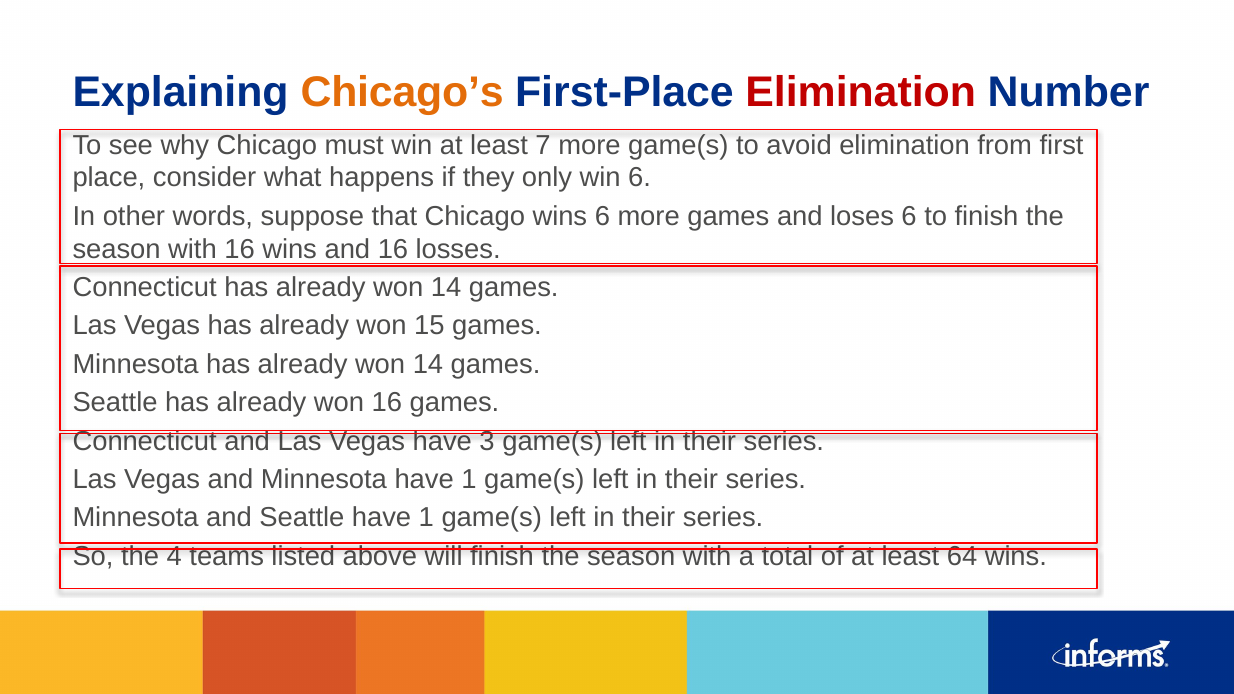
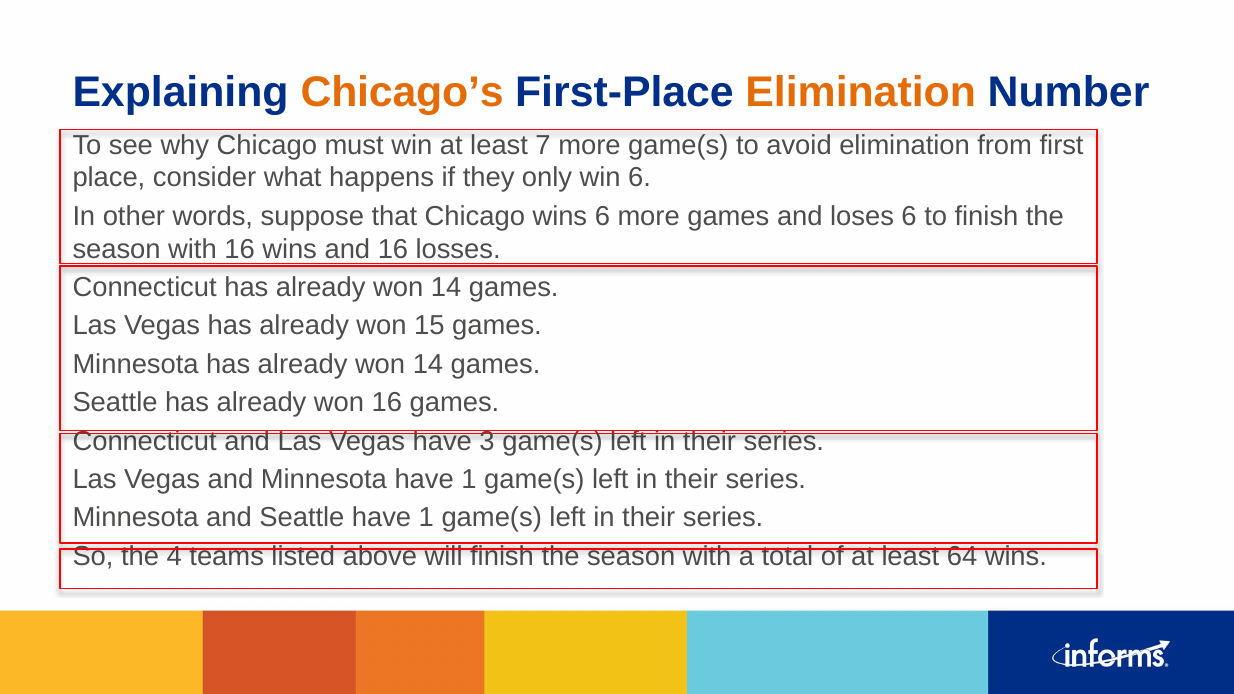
Elimination at (861, 92) colour: red -> orange
